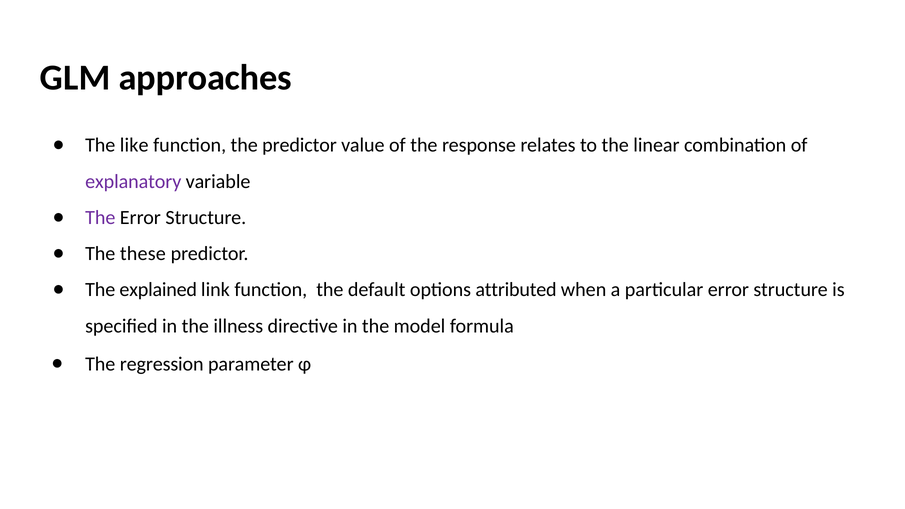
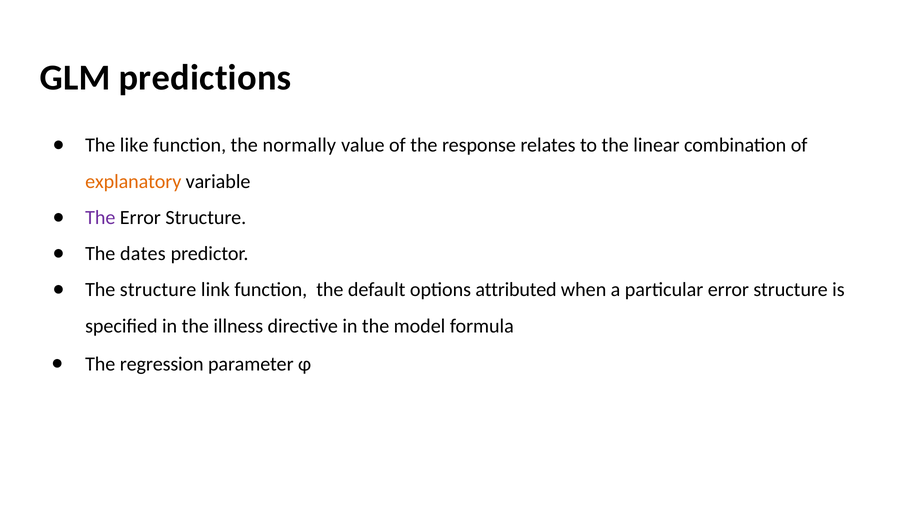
approaches: approaches -> predictions
the predictor: predictor -> normally
explanatory colour: purple -> orange
these: these -> dates
The explained: explained -> structure
